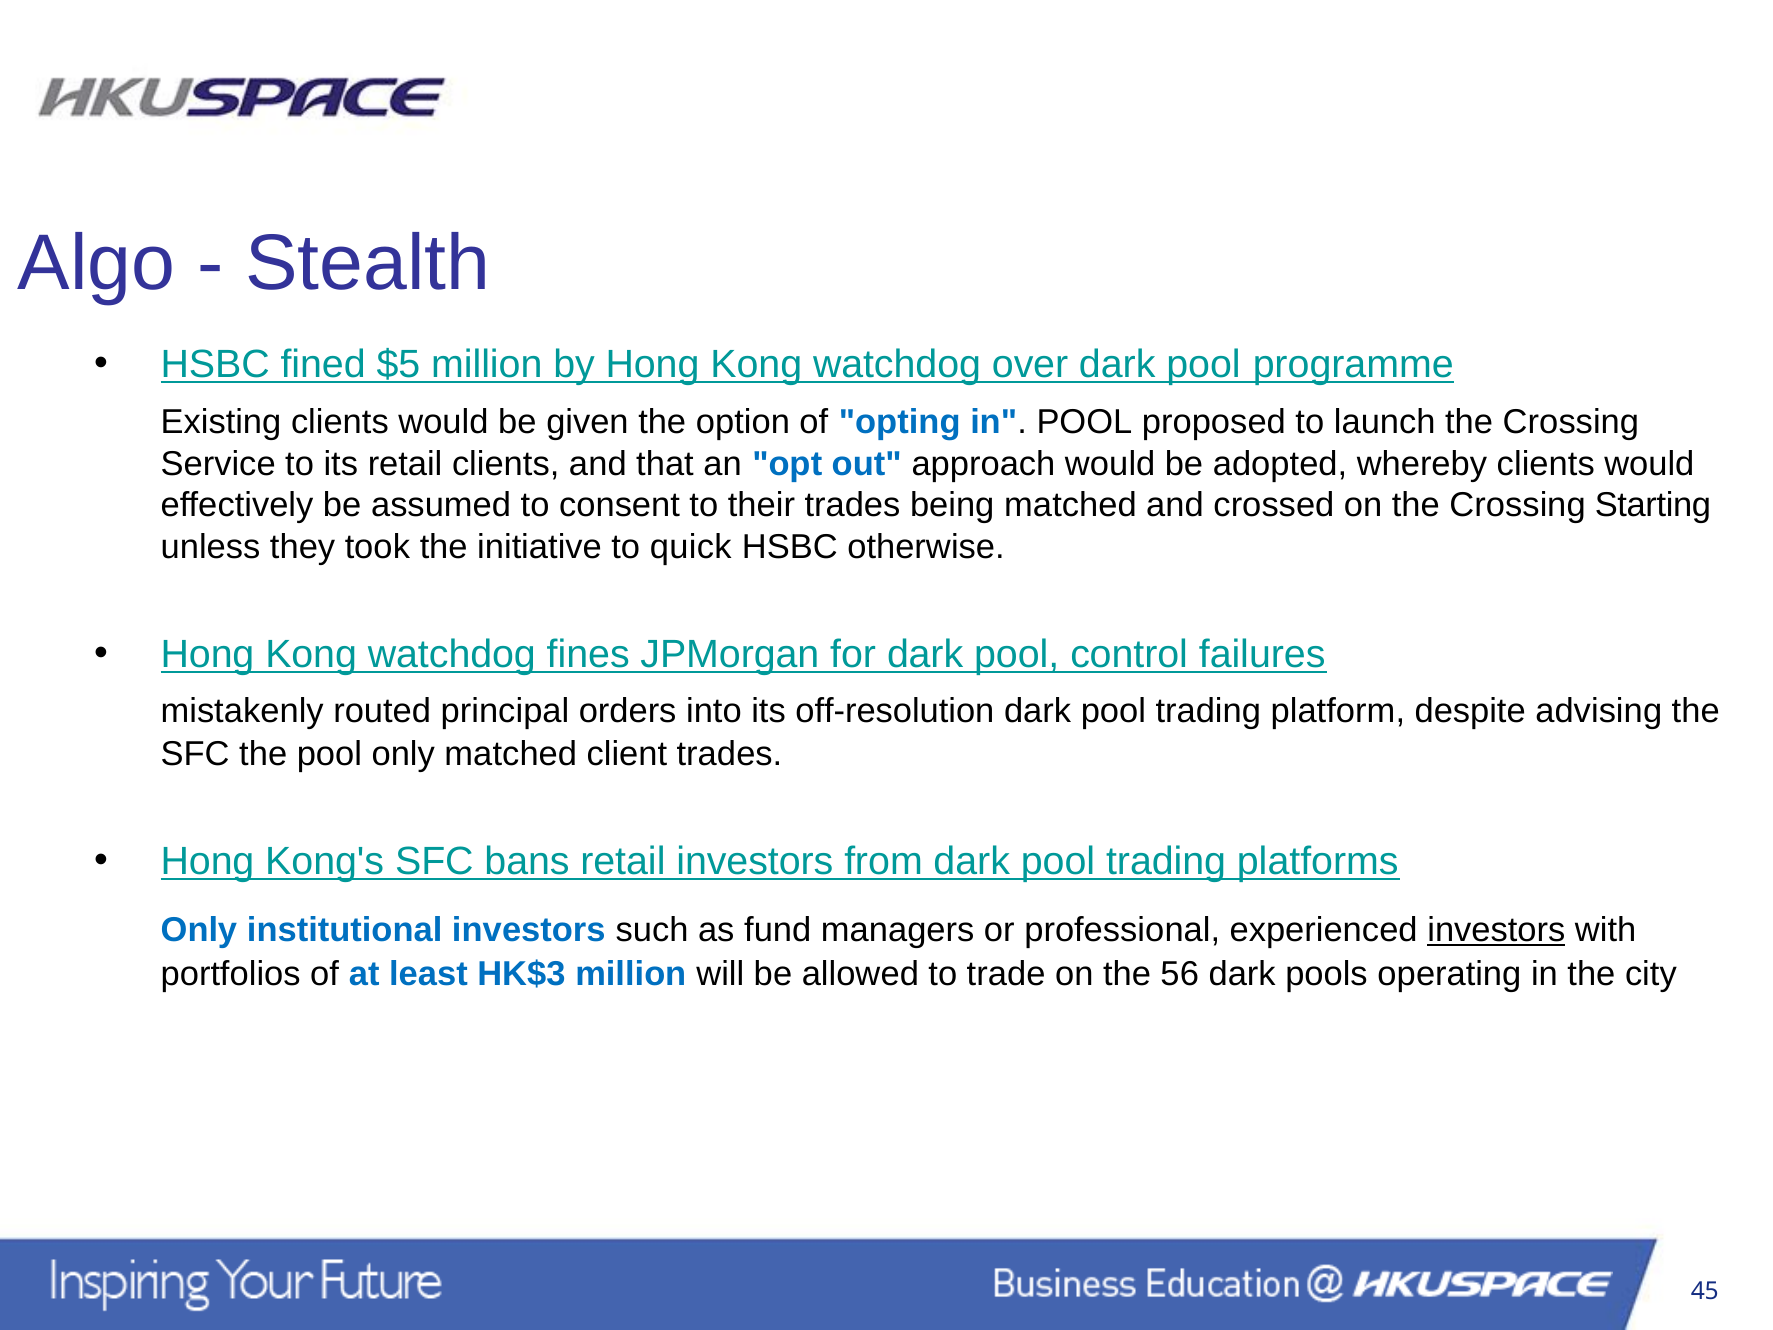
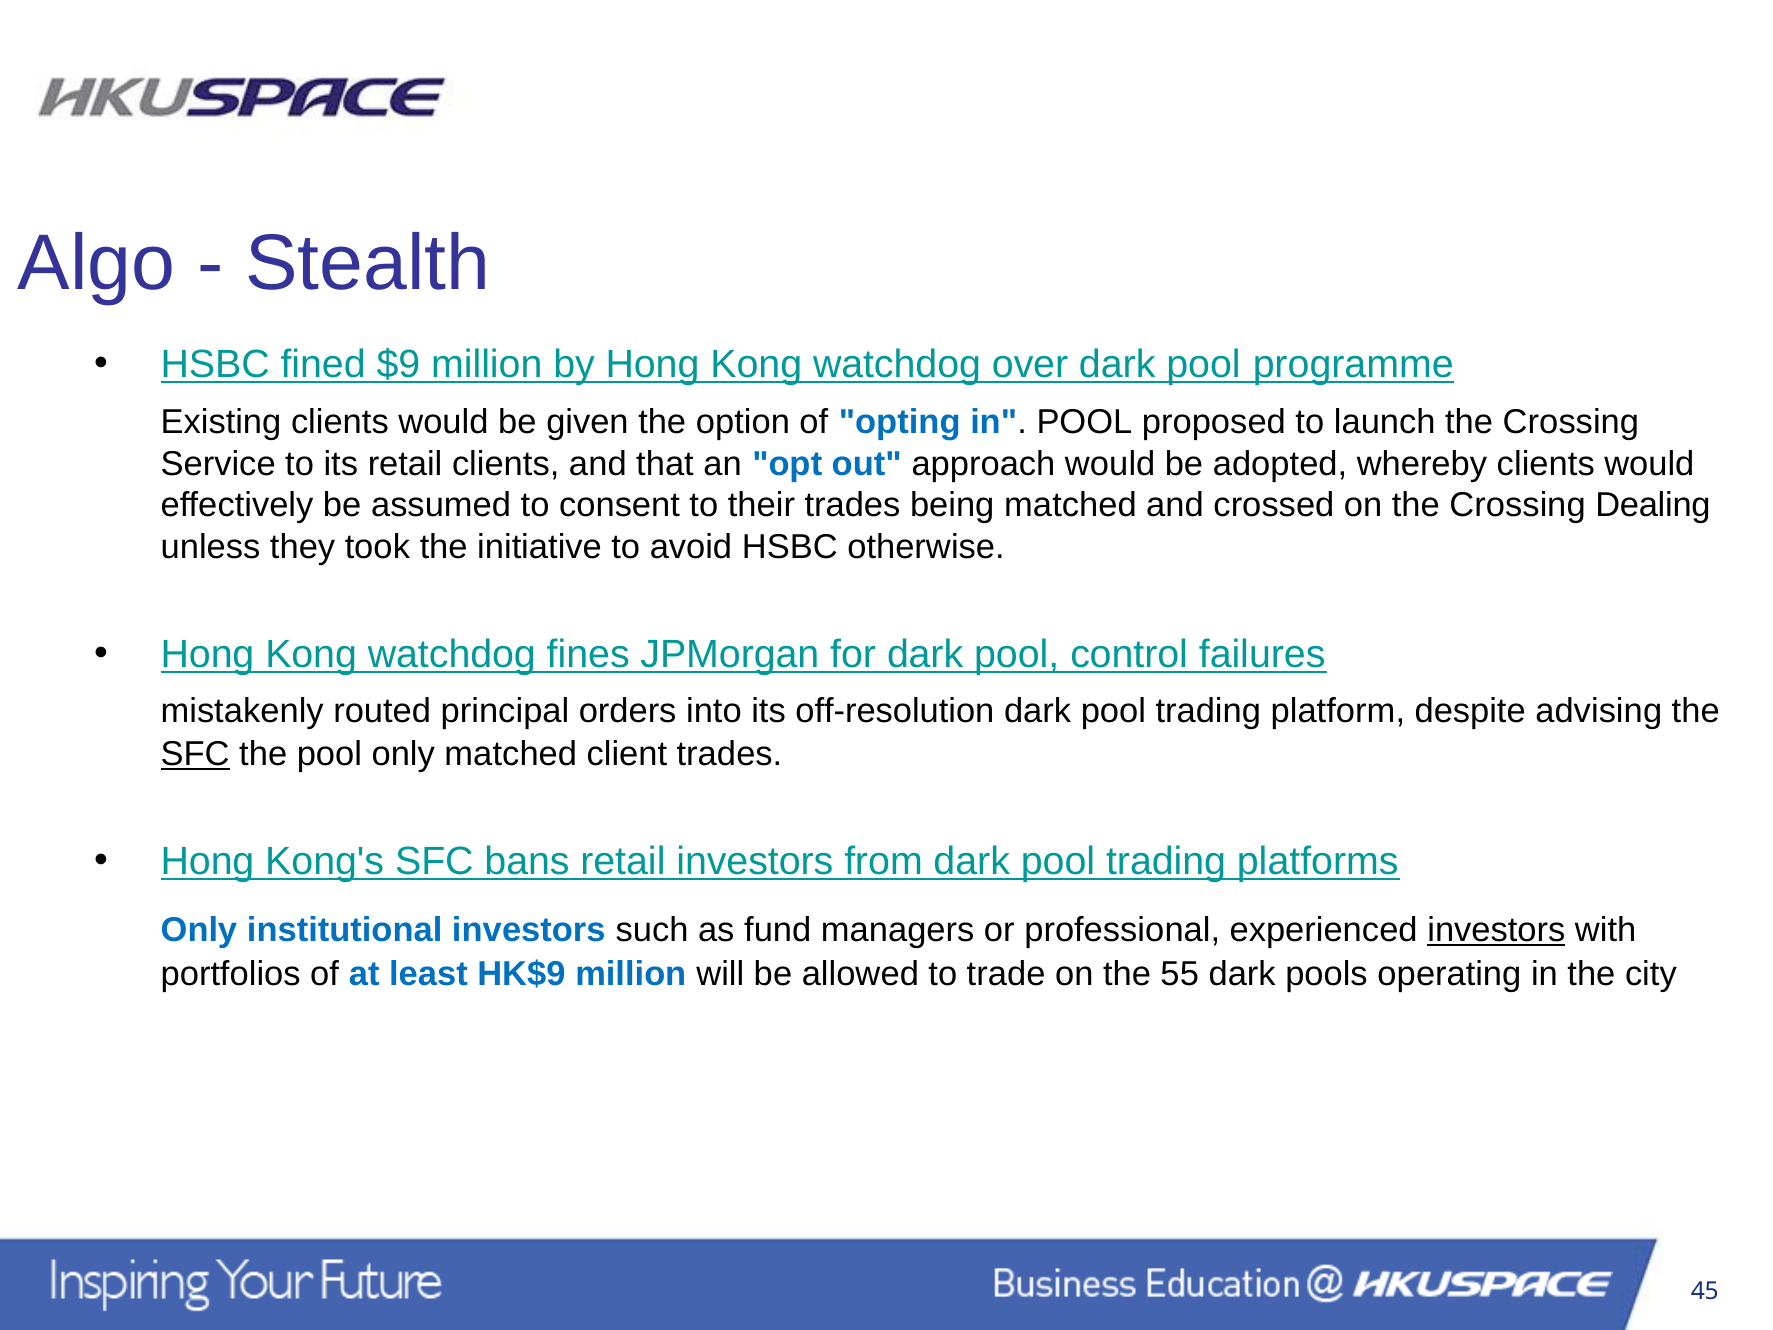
$5: $5 -> $9
Starting: Starting -> Dealing
quick: quick -> avoid
SFC at (195, 754) underline: none -> present
HK$3: HK$3 -> HK$9
56: 56 -> 55
